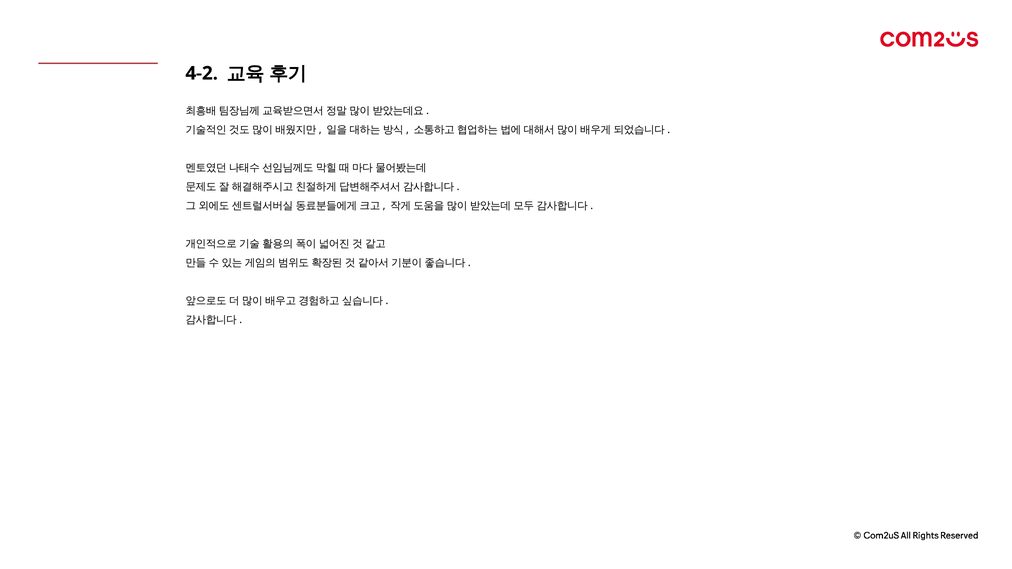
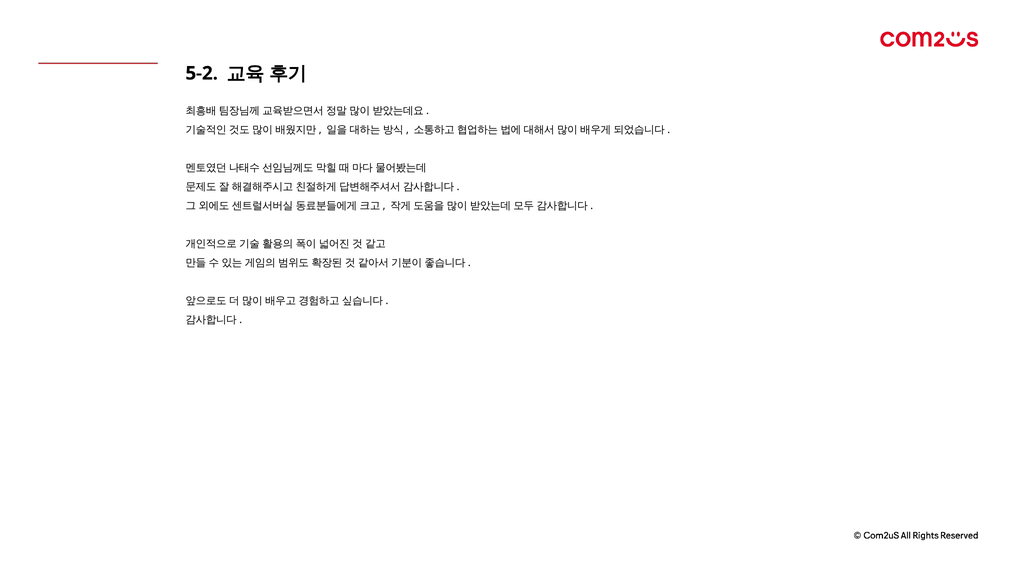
4-2: 4-2 -> 5-2
